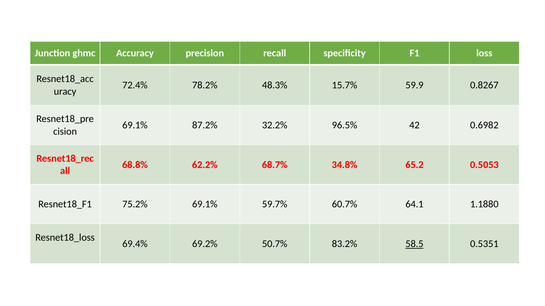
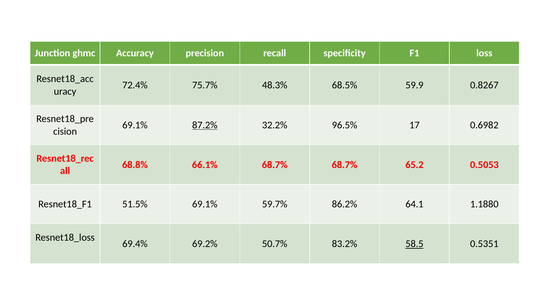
78.2%: 78.2% -> 75.7%
15.7%: 15.7% -> 68.5%
87.2% underline: none -> present
42: 42 -> 17
62.2%: 62.2% -> 66.1%
68.7% 34.8%: 34.8% -> 68.7%
75.2%: 75.2% -> 51.5%
60.7%: 60.7% -> 86.2%
